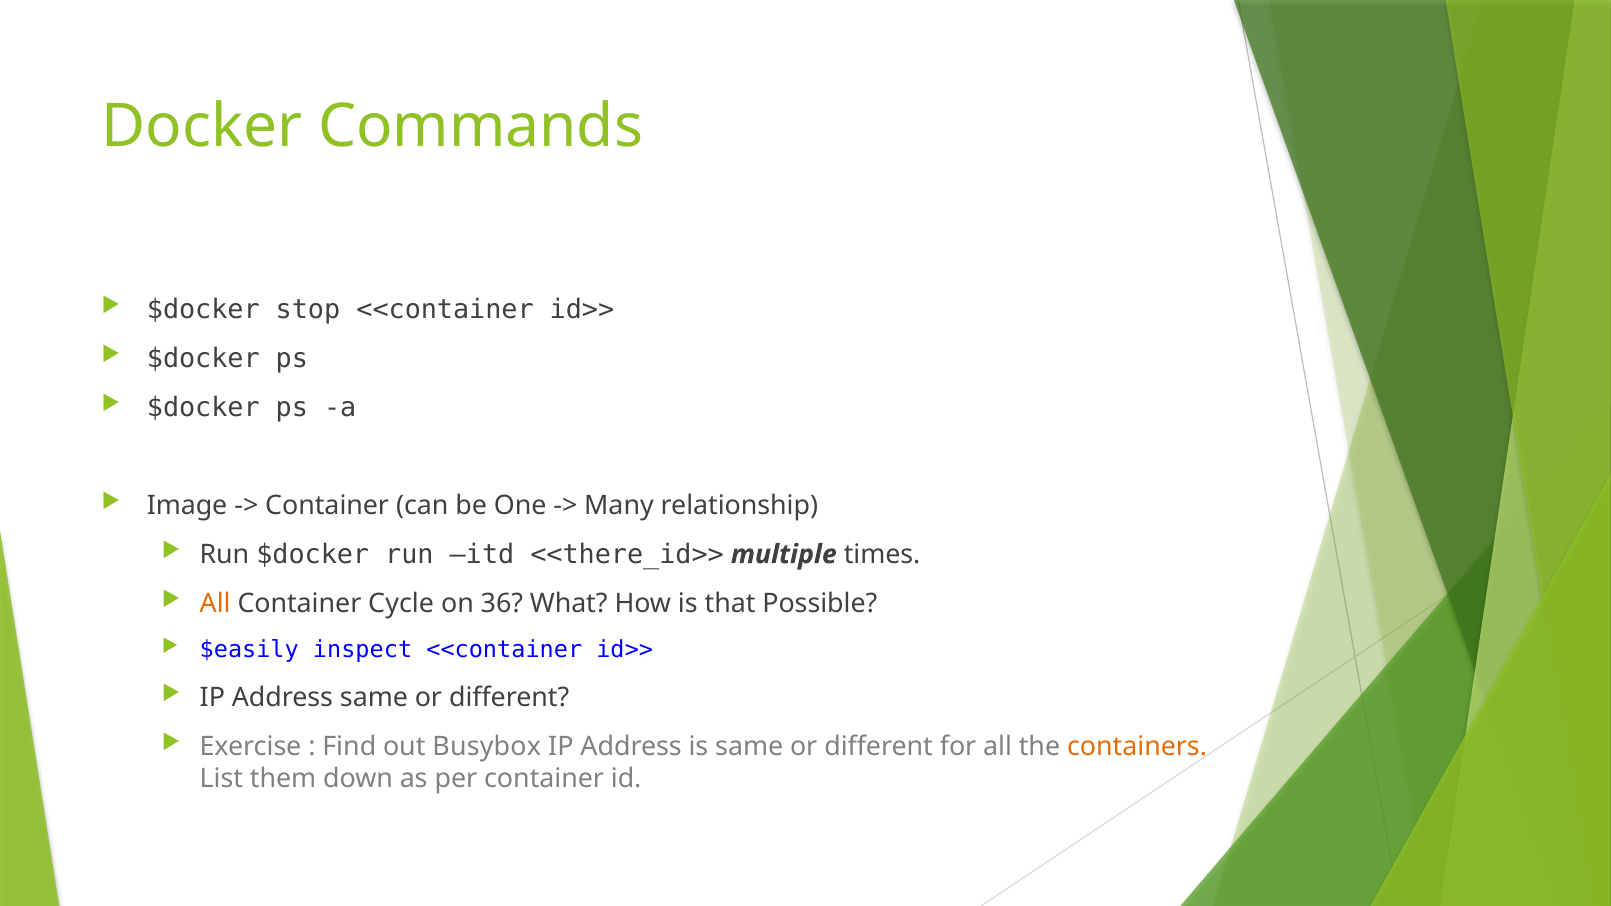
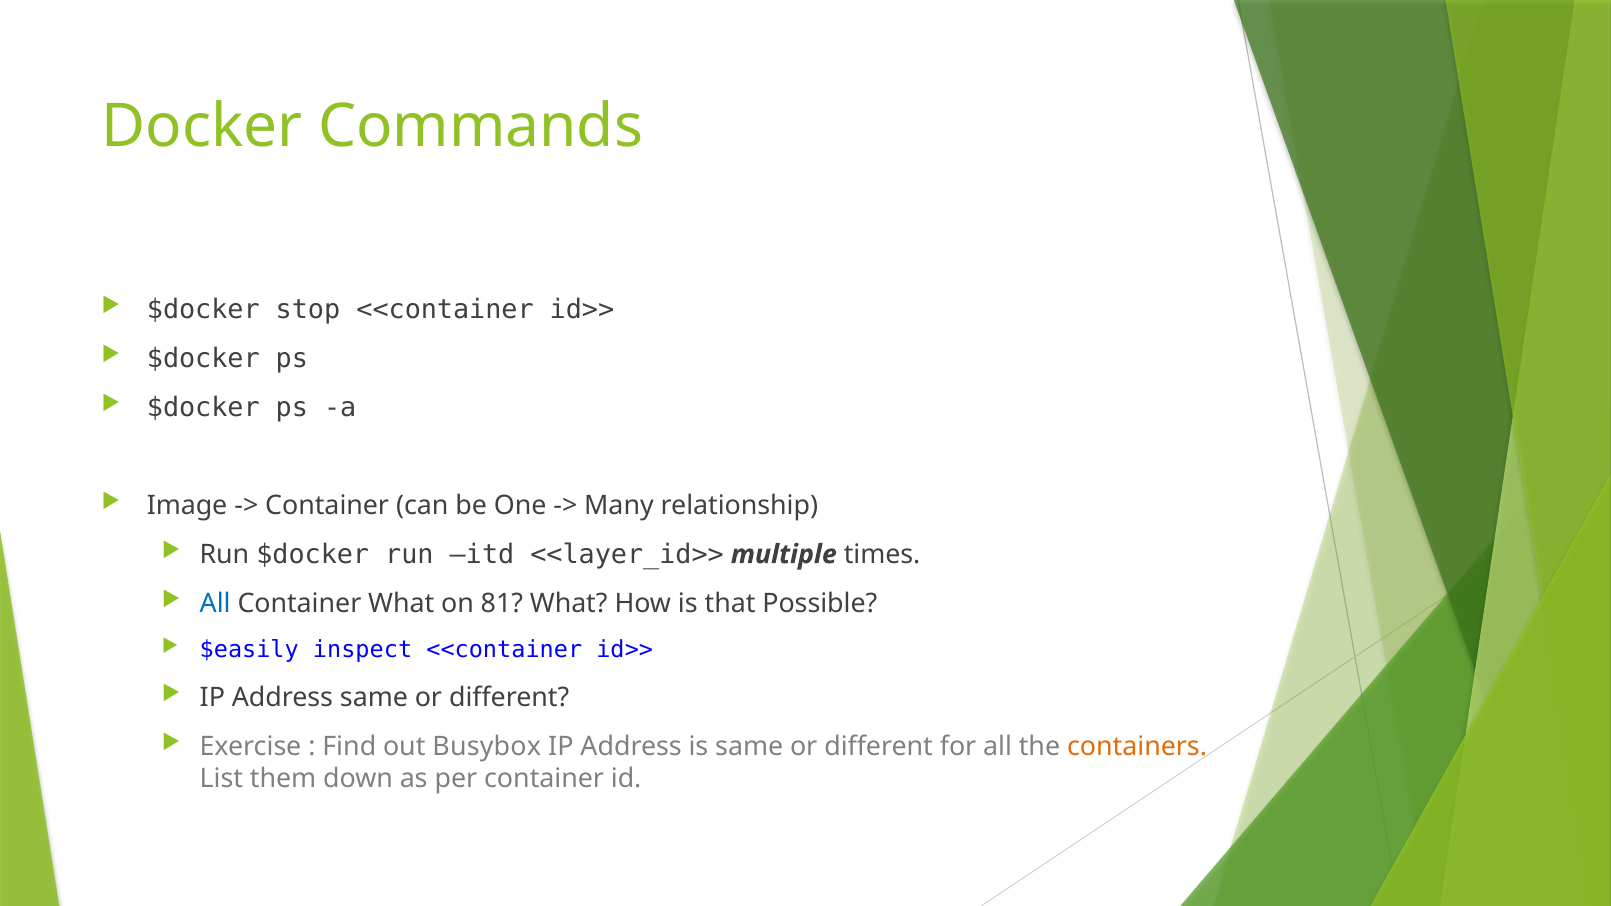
<<there_id>>: <<there_id>> -> <<layer_id>>
All at (215, 603) colour: orange -> blue
Container Cycle: Cycle -> What
36: 36 -> 81
